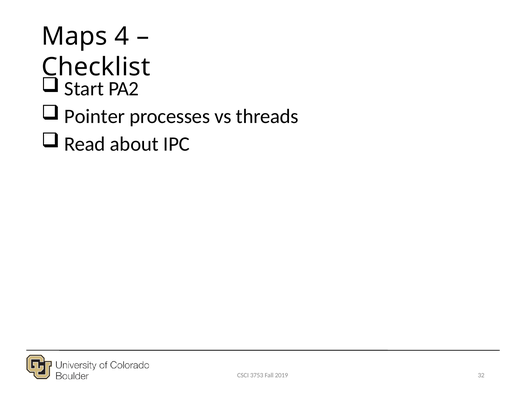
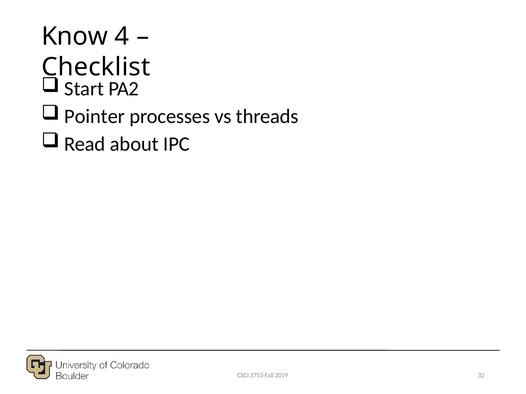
Maps: Maps -> Know
